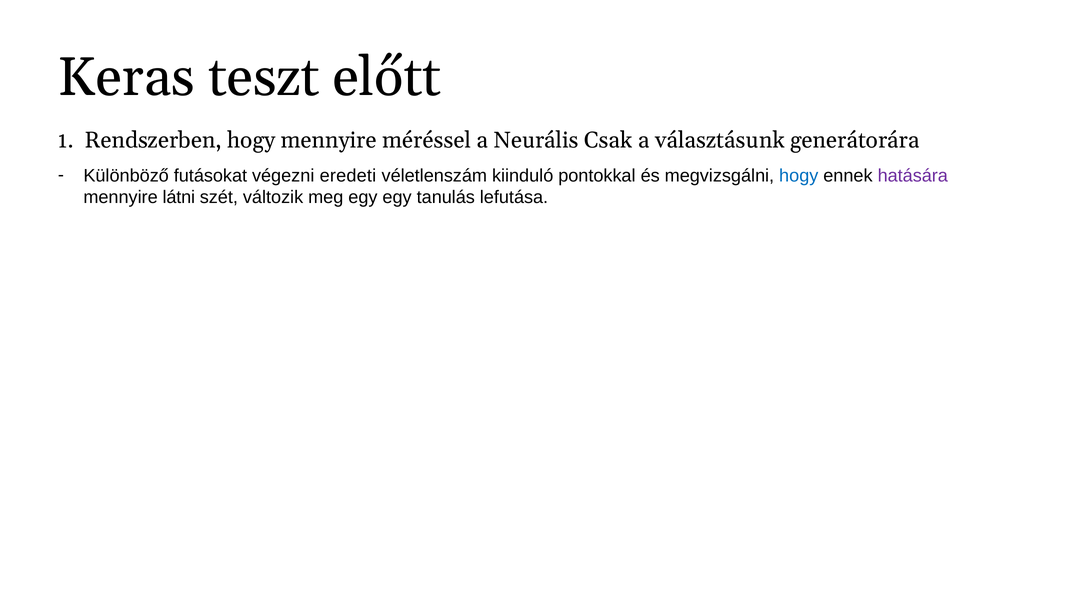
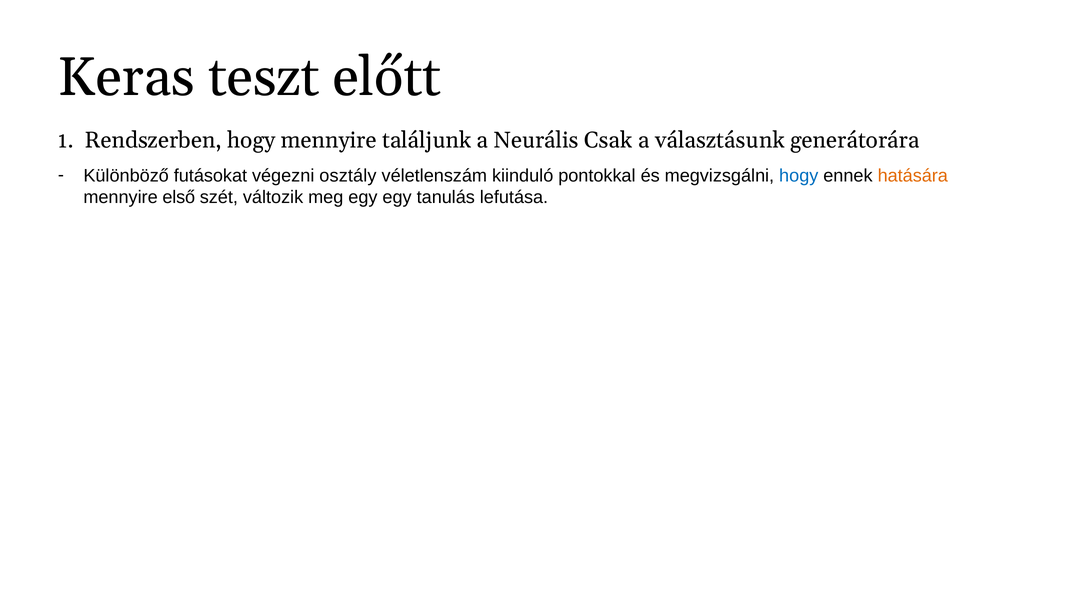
méréssel: méréssel -> találjunk
eredeti: eredeti -> osztály
hatására colour: purple -> orange
látni: látni -> első
